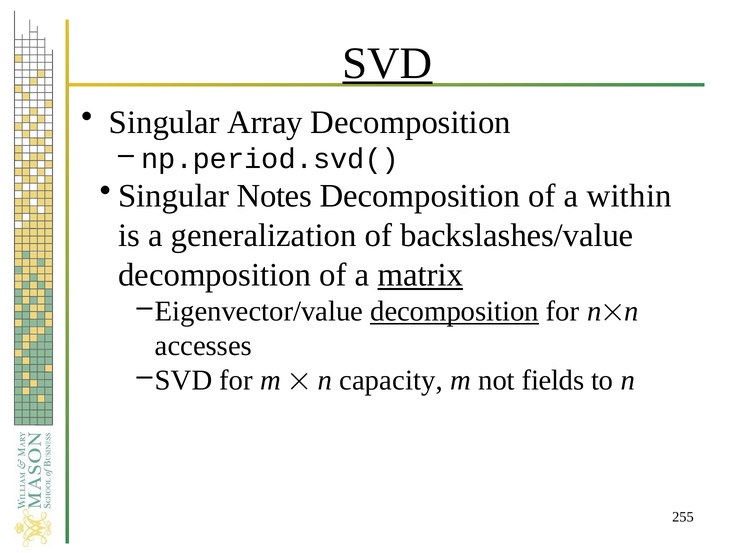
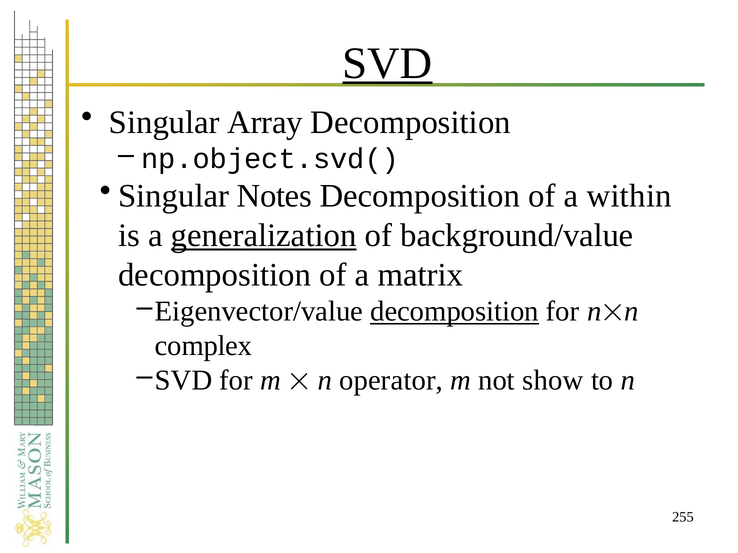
np.period.svd(: np.period.svd( -> np.object.svd(
generalization underline: none -> present
backslashes/value: backslashes/value -> background/value
matrix underline: present -> none
accesses: accesses -> complex
capacity: capacity -> operator
fields: fields -> show
